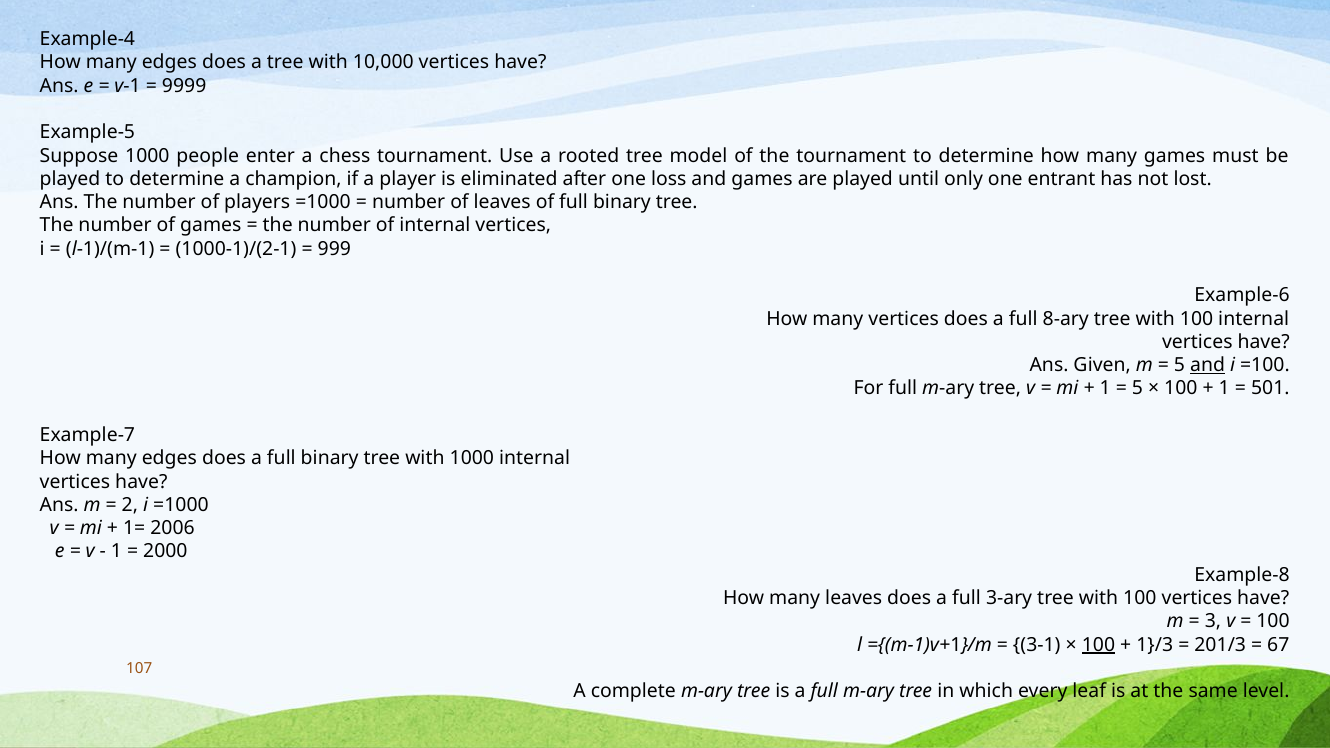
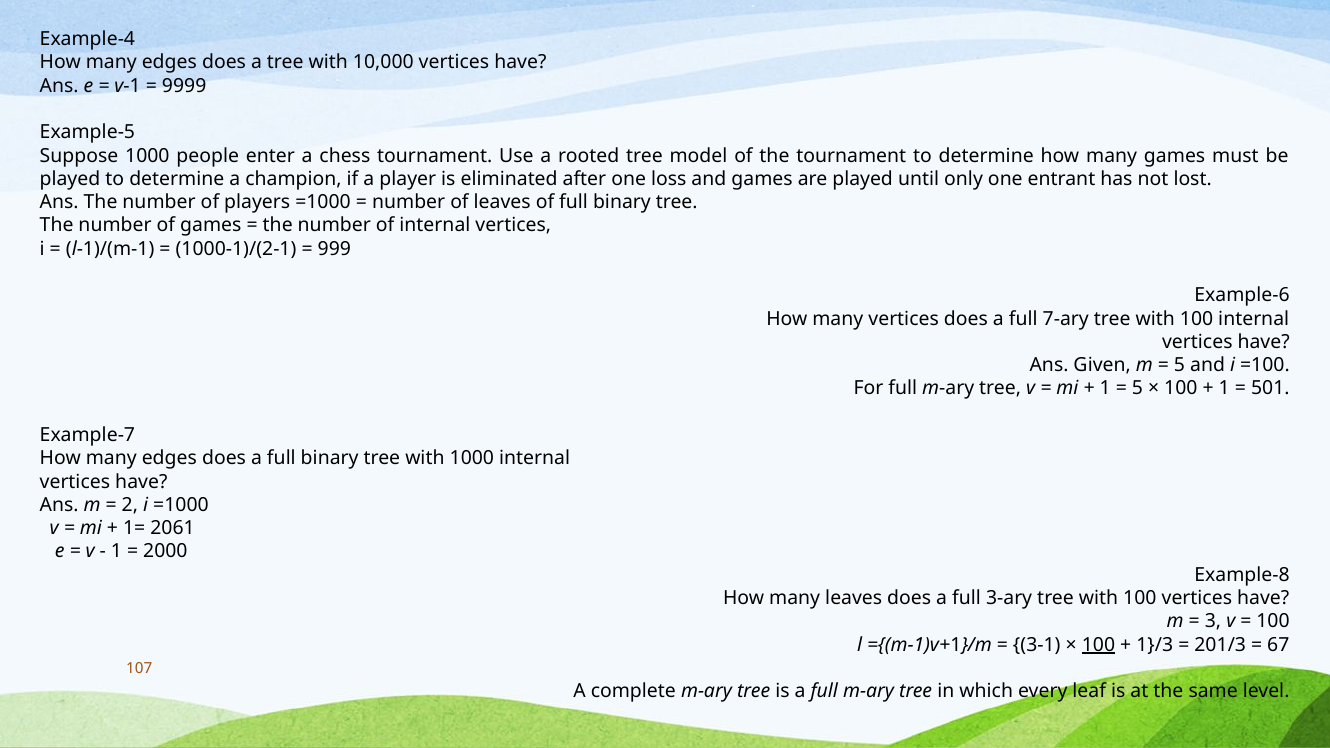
8-ary: 8-ary -> 7-ary
and at (1208, 365) underline: present -> none
2006: 2006 -> 2061
